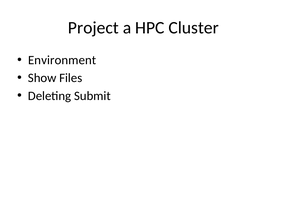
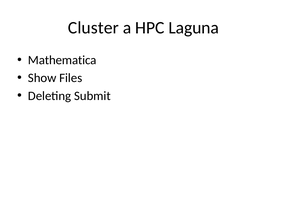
Project: Project -> Cluster
Cluster: Cluster -> Laguna
Environment: Environment -> Mathematica
